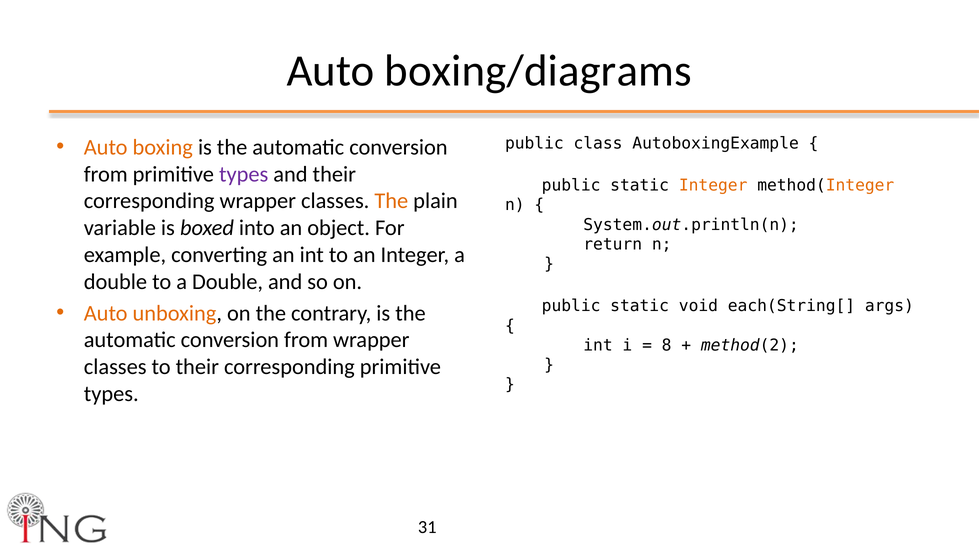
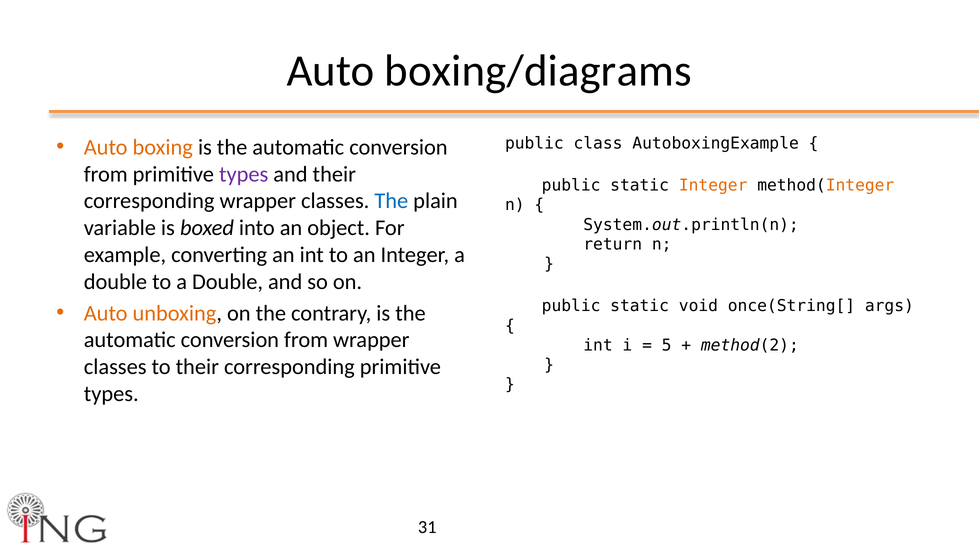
The at (391, 201) colour: orange -> blue
each(String[: each(String[ -> once(String[
8: 8 -> 5
